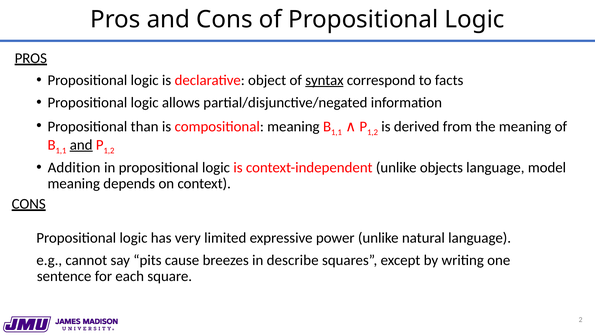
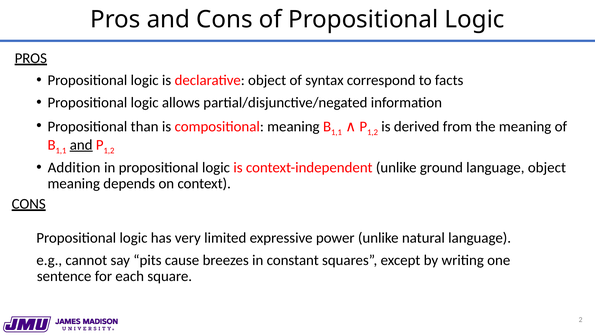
syntax underline: present -> none
objects: objects -> ground
language model: model -> object
describe: describe -> constant
